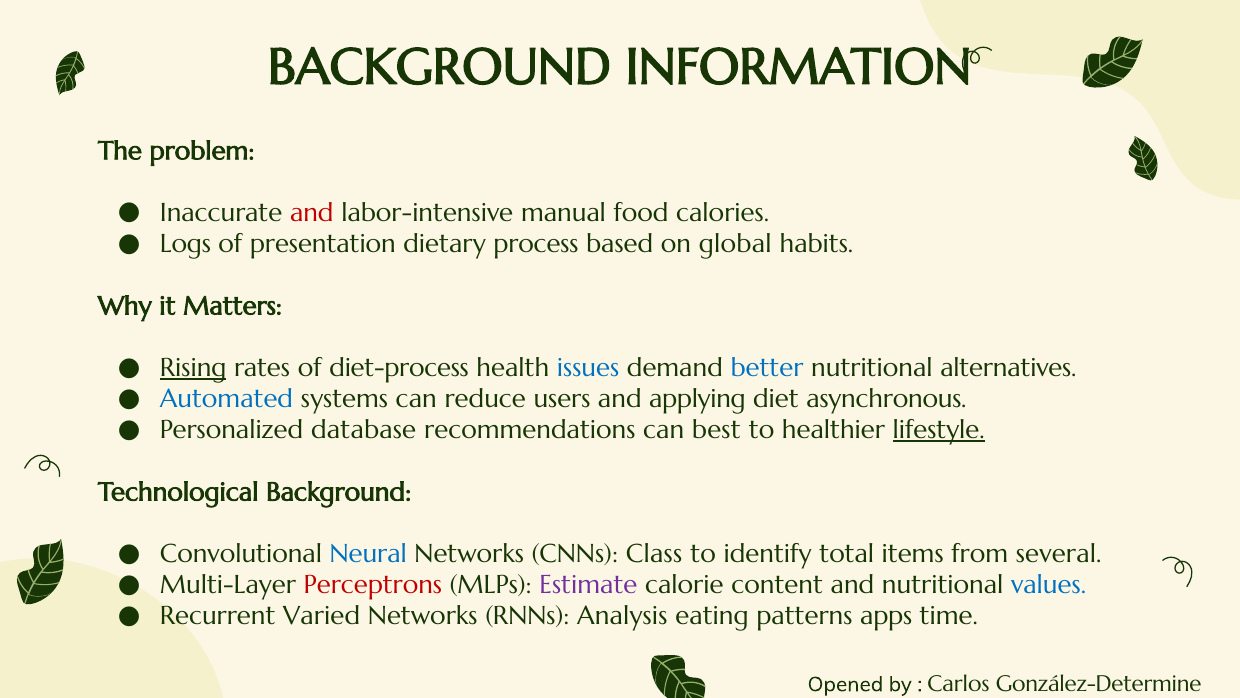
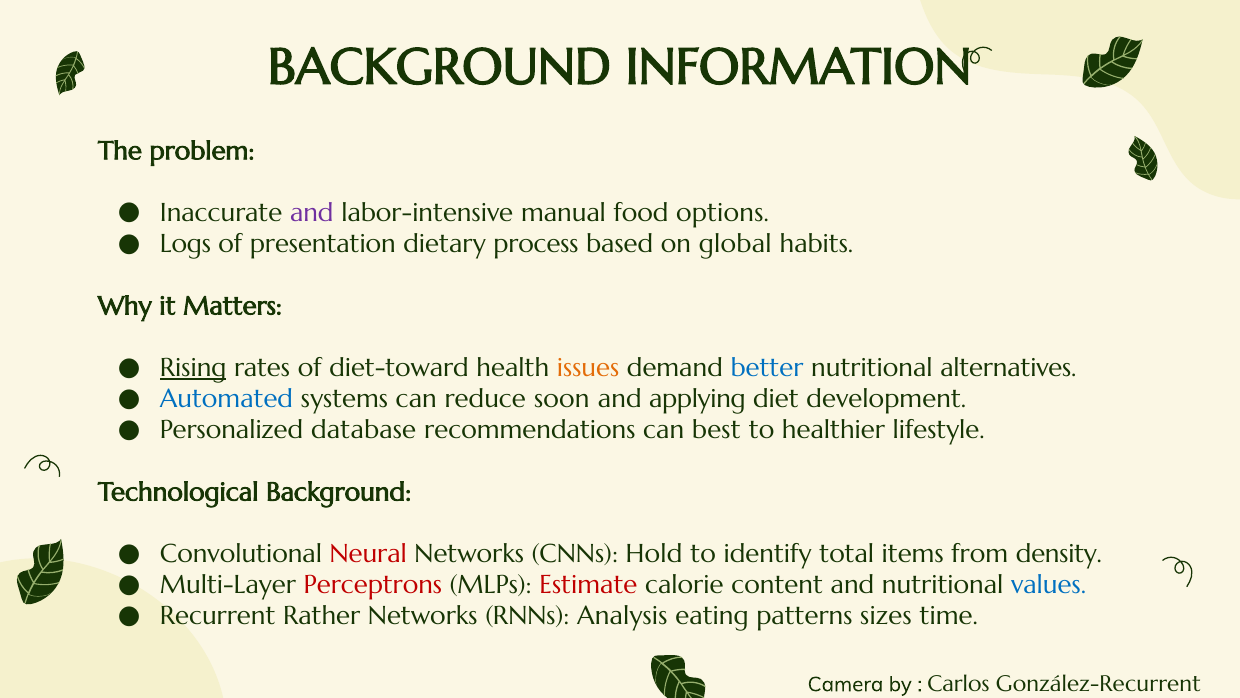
and at (312, 213) colour: red -> purple
calories: calories -> options
diet-process: diet-process -> diet-toward
issues colour: blue -> orange
users: users -> soon
asynchronous: asynchronous -> development
lifestyle underline: present -> none
Neural colour: blue -> red
Class: Class -> Hold
several: several -> density
Estimate colour: purple -> red
Varied: Varied -> Rather
apps: apps -> sizes
Opened: Opened -> Camera
González-Determine: González-Determine -> González-Recurrent
